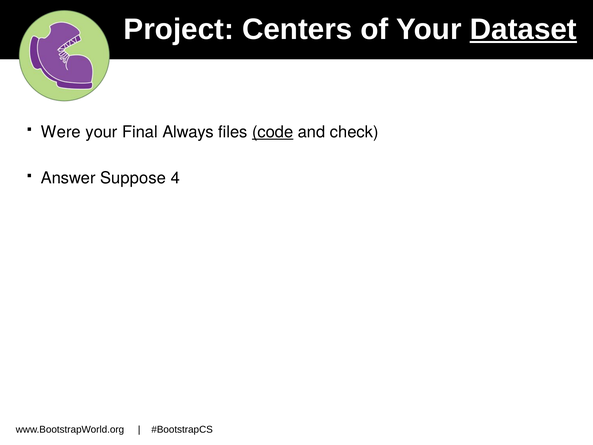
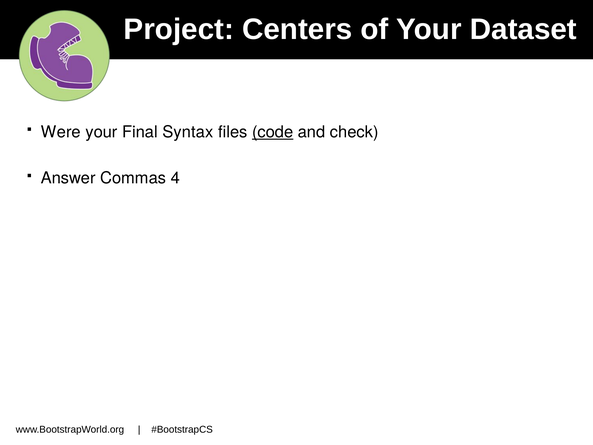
Dataset underline: present -> none
Always: Always -> Syntax
Suppose: Suppose -> Commas
